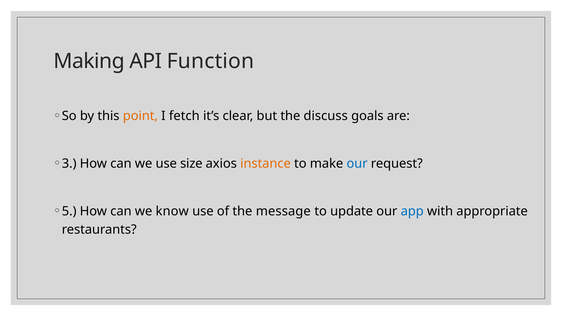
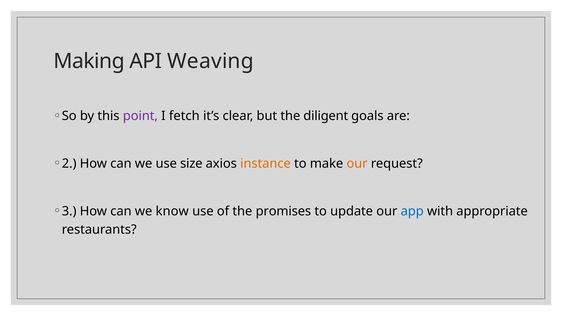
Function: Function -> Weaving
point colour: orange -> purple
discuss: discuss -> diligent
3: 3 -> 2
our at (357, 164) colour: blue -> orange
5: 5 -> 3
message: message -> promises
